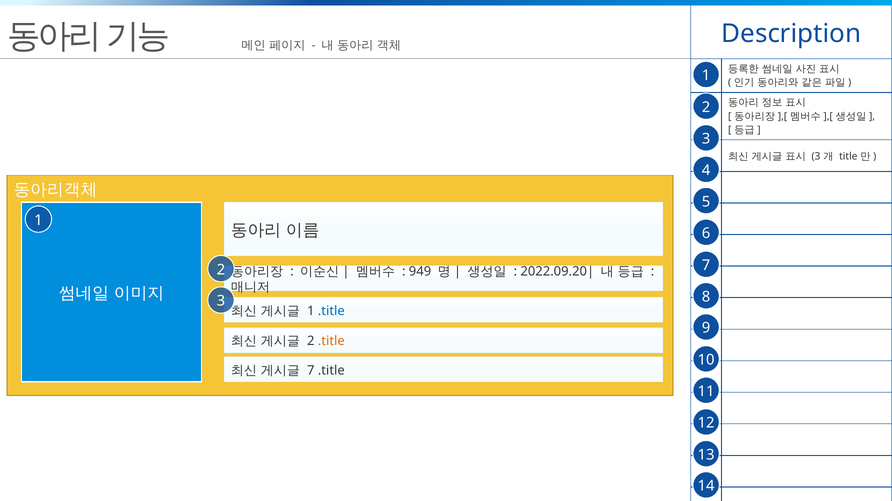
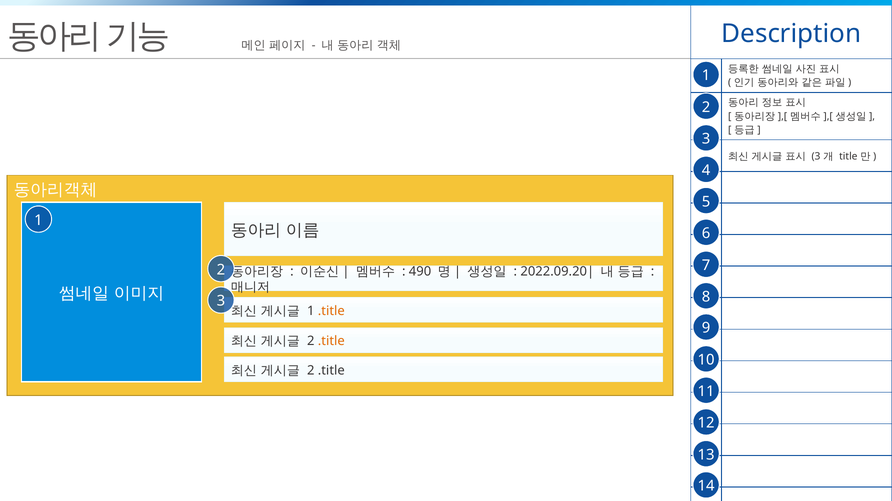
949: 949 -> 490
.title at (331, 311) colour: blue -> orange
7 at (311, 371): 7 -> 2
